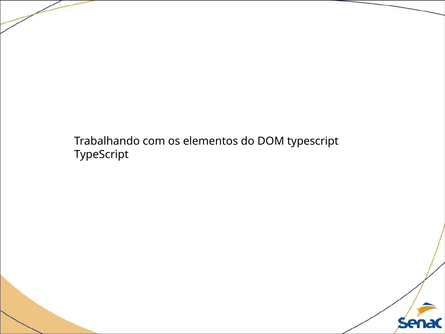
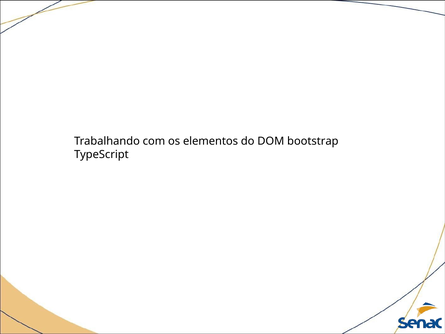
DOM typescript: typescript -> bootstrap
